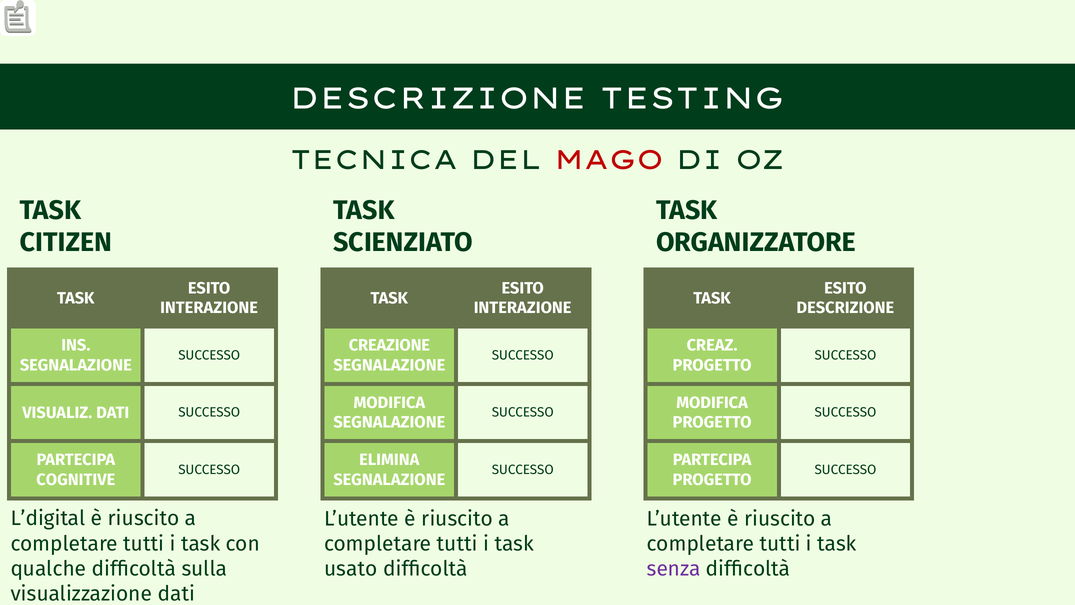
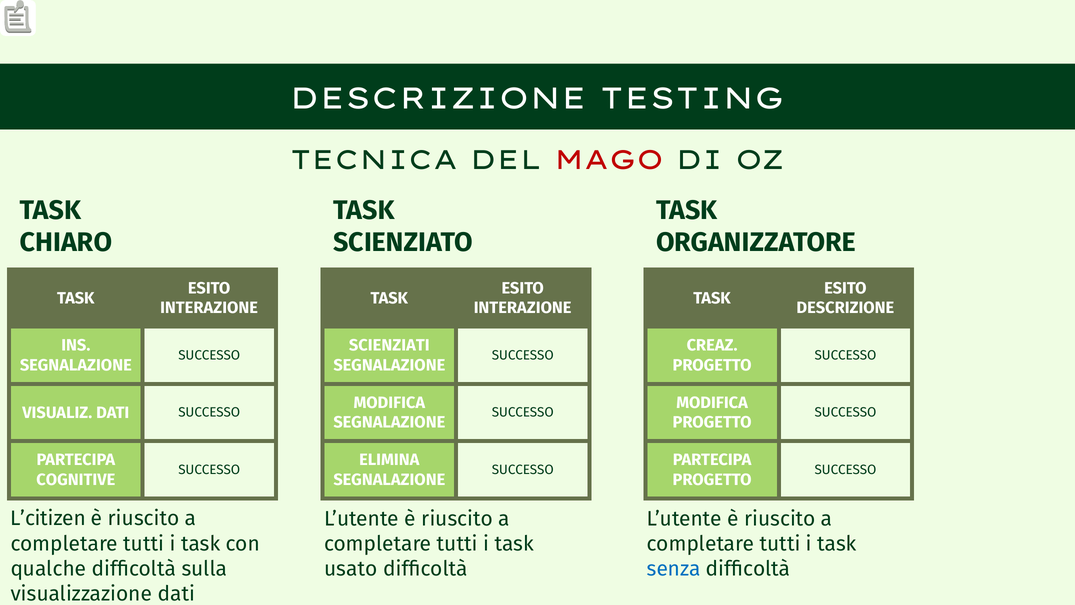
CITIZEN: CITIZEN -> CHIARO
CREAZIONE: CREAZIONE -> SCIENZIATI
L’digital: L’digital -> L’citizen
senza colour: purple -> blue
